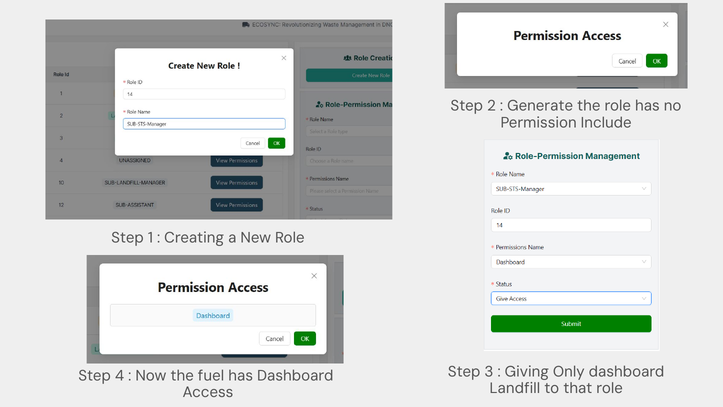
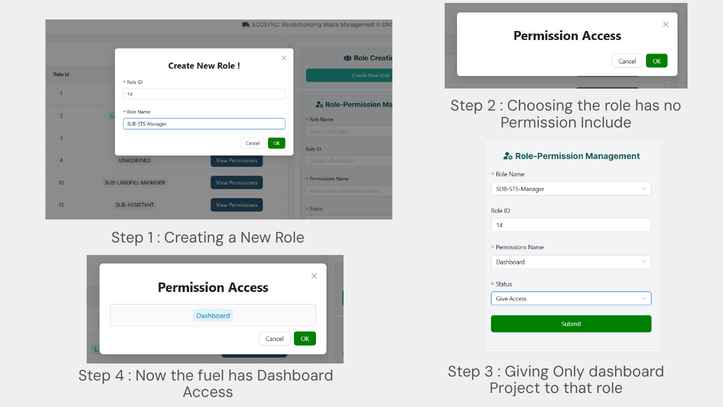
Generate: Generate -> Choosing
Landfill: Landfill -> Project
